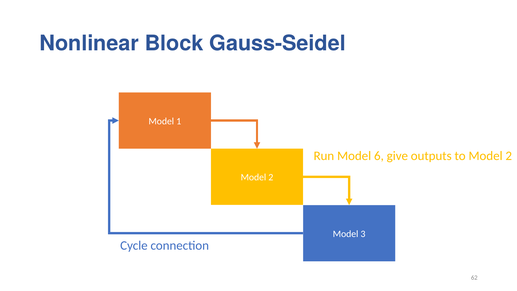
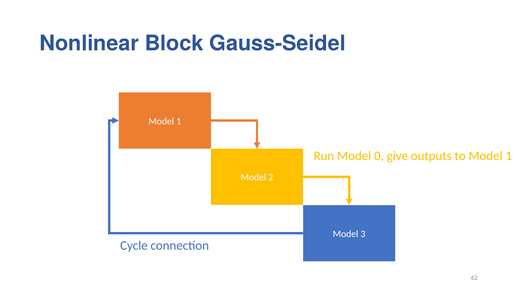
6: 6 -> 0
to Model 2: 2 -> 1
